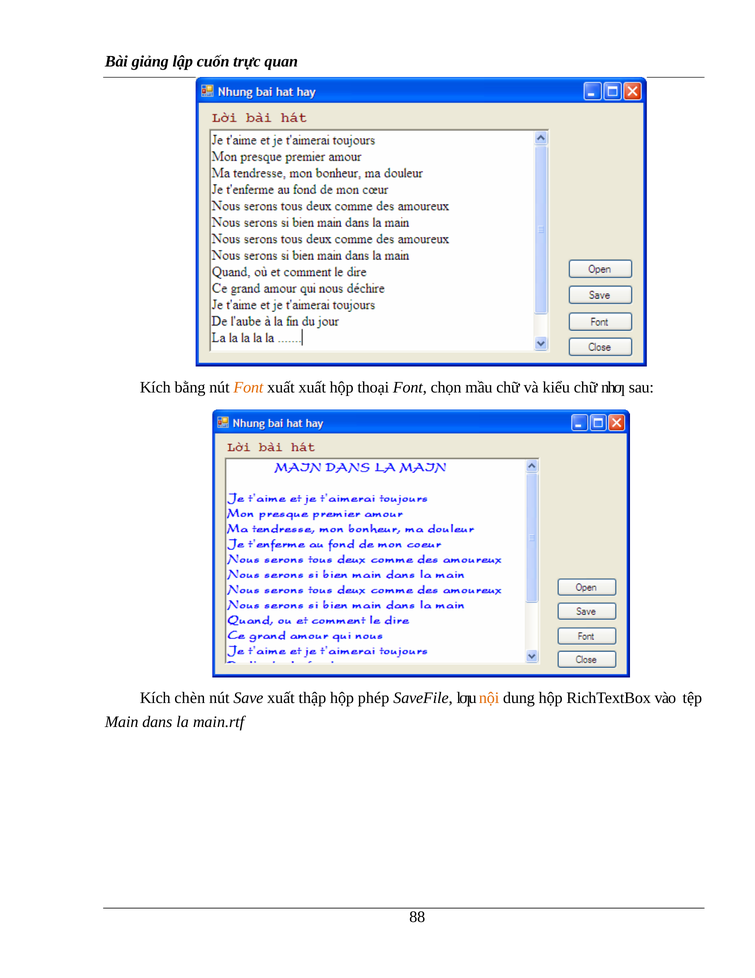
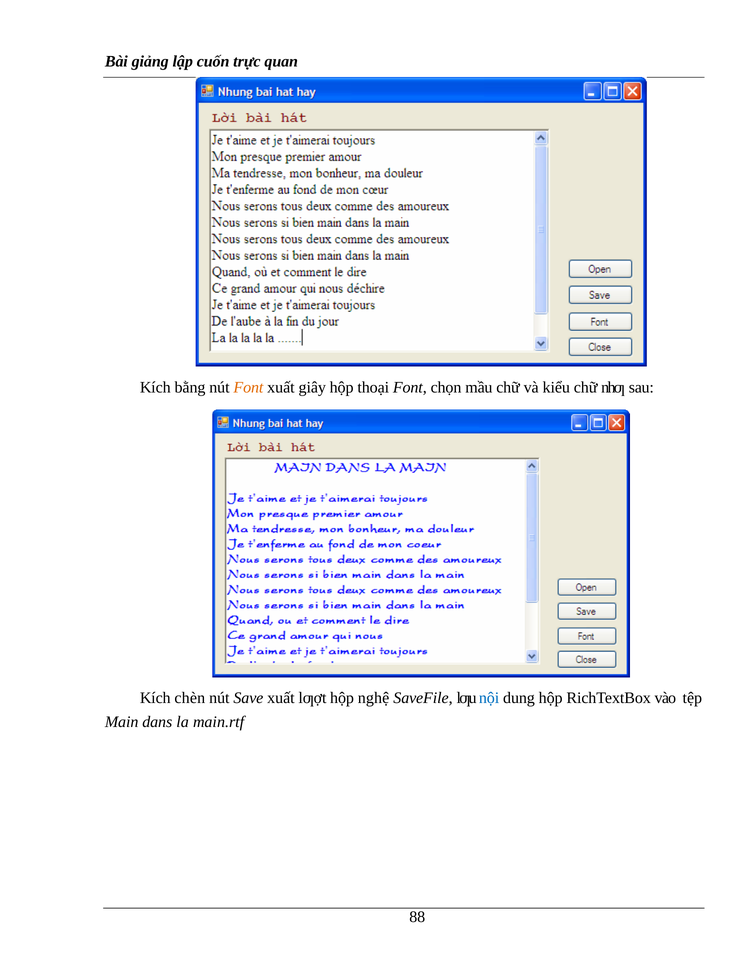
xuất xuất: xuất -> giây
thập: thập -> lƣợt
phép: phép -> nghệ
nội colour: orange -> blue
